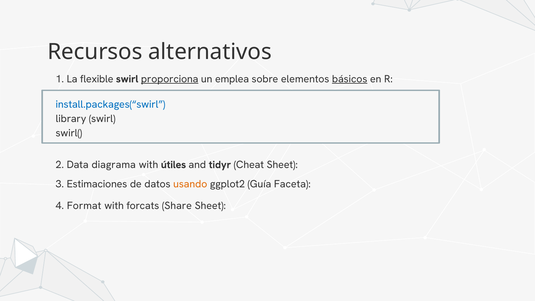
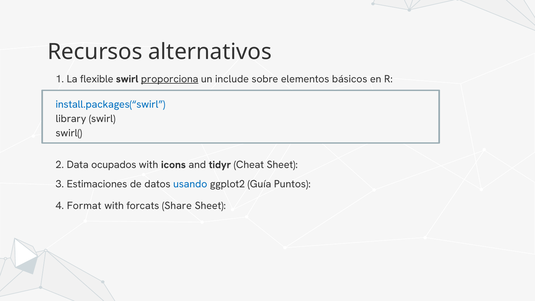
emplea: emplea -> include
básicos underline: present -> none
diagrama: diagrama -> ocupados
útiles: útiles -> icons
usando colour: orange -> blue
Faceta: Faceta -> Puntos
